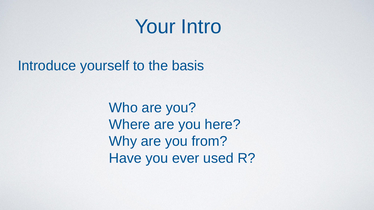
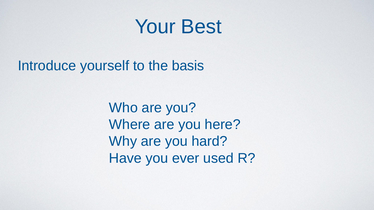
Intro: Intro -> Best
from: from -> hard
